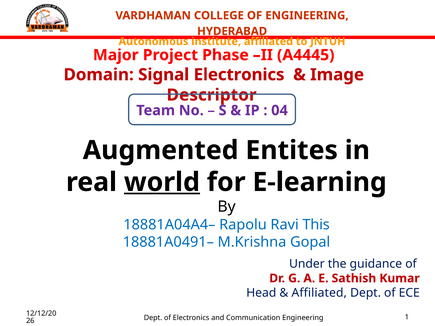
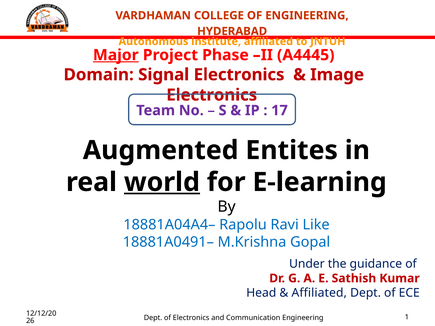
Major underline: none -> present
Descriptor at (212, 95): Descriptor -> Electronics
04: 04 -> 17
This: This -> Like
